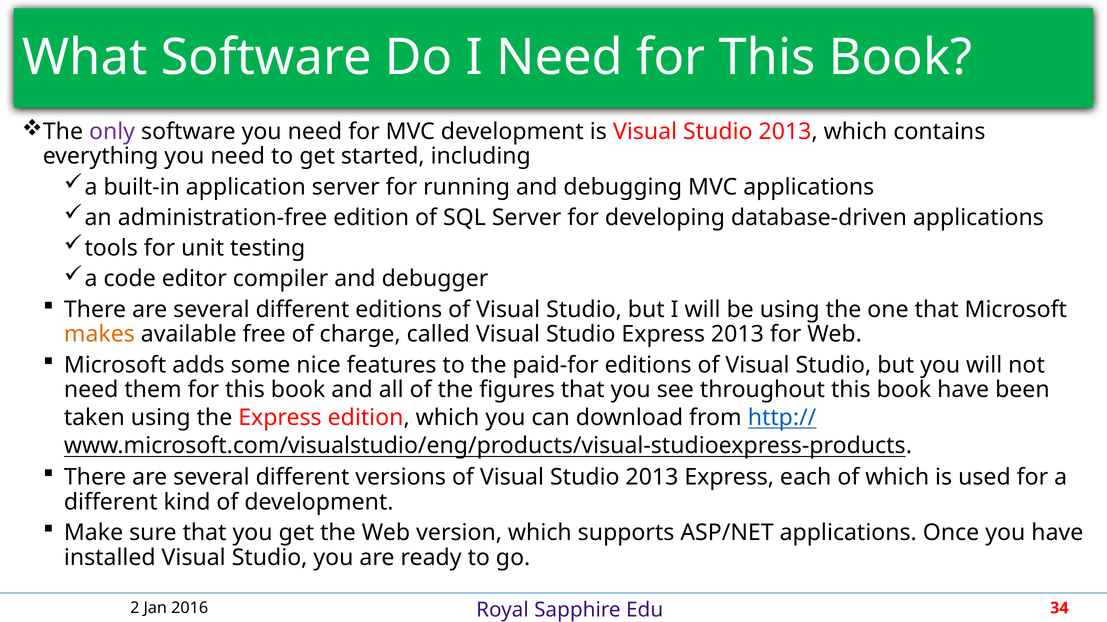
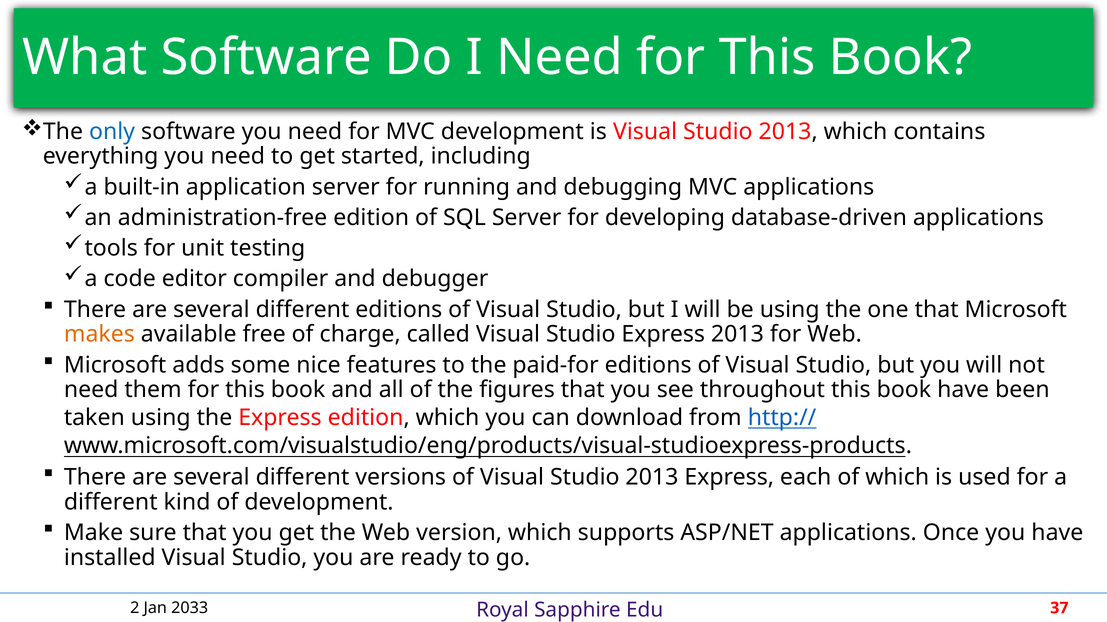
only colour: purple -> blue
2016: 2016 -> 2033
34: 34 -> 37
